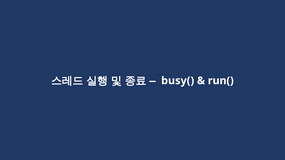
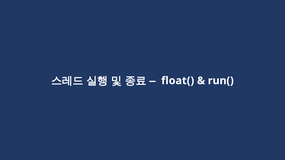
busy(: busy( -> float(
